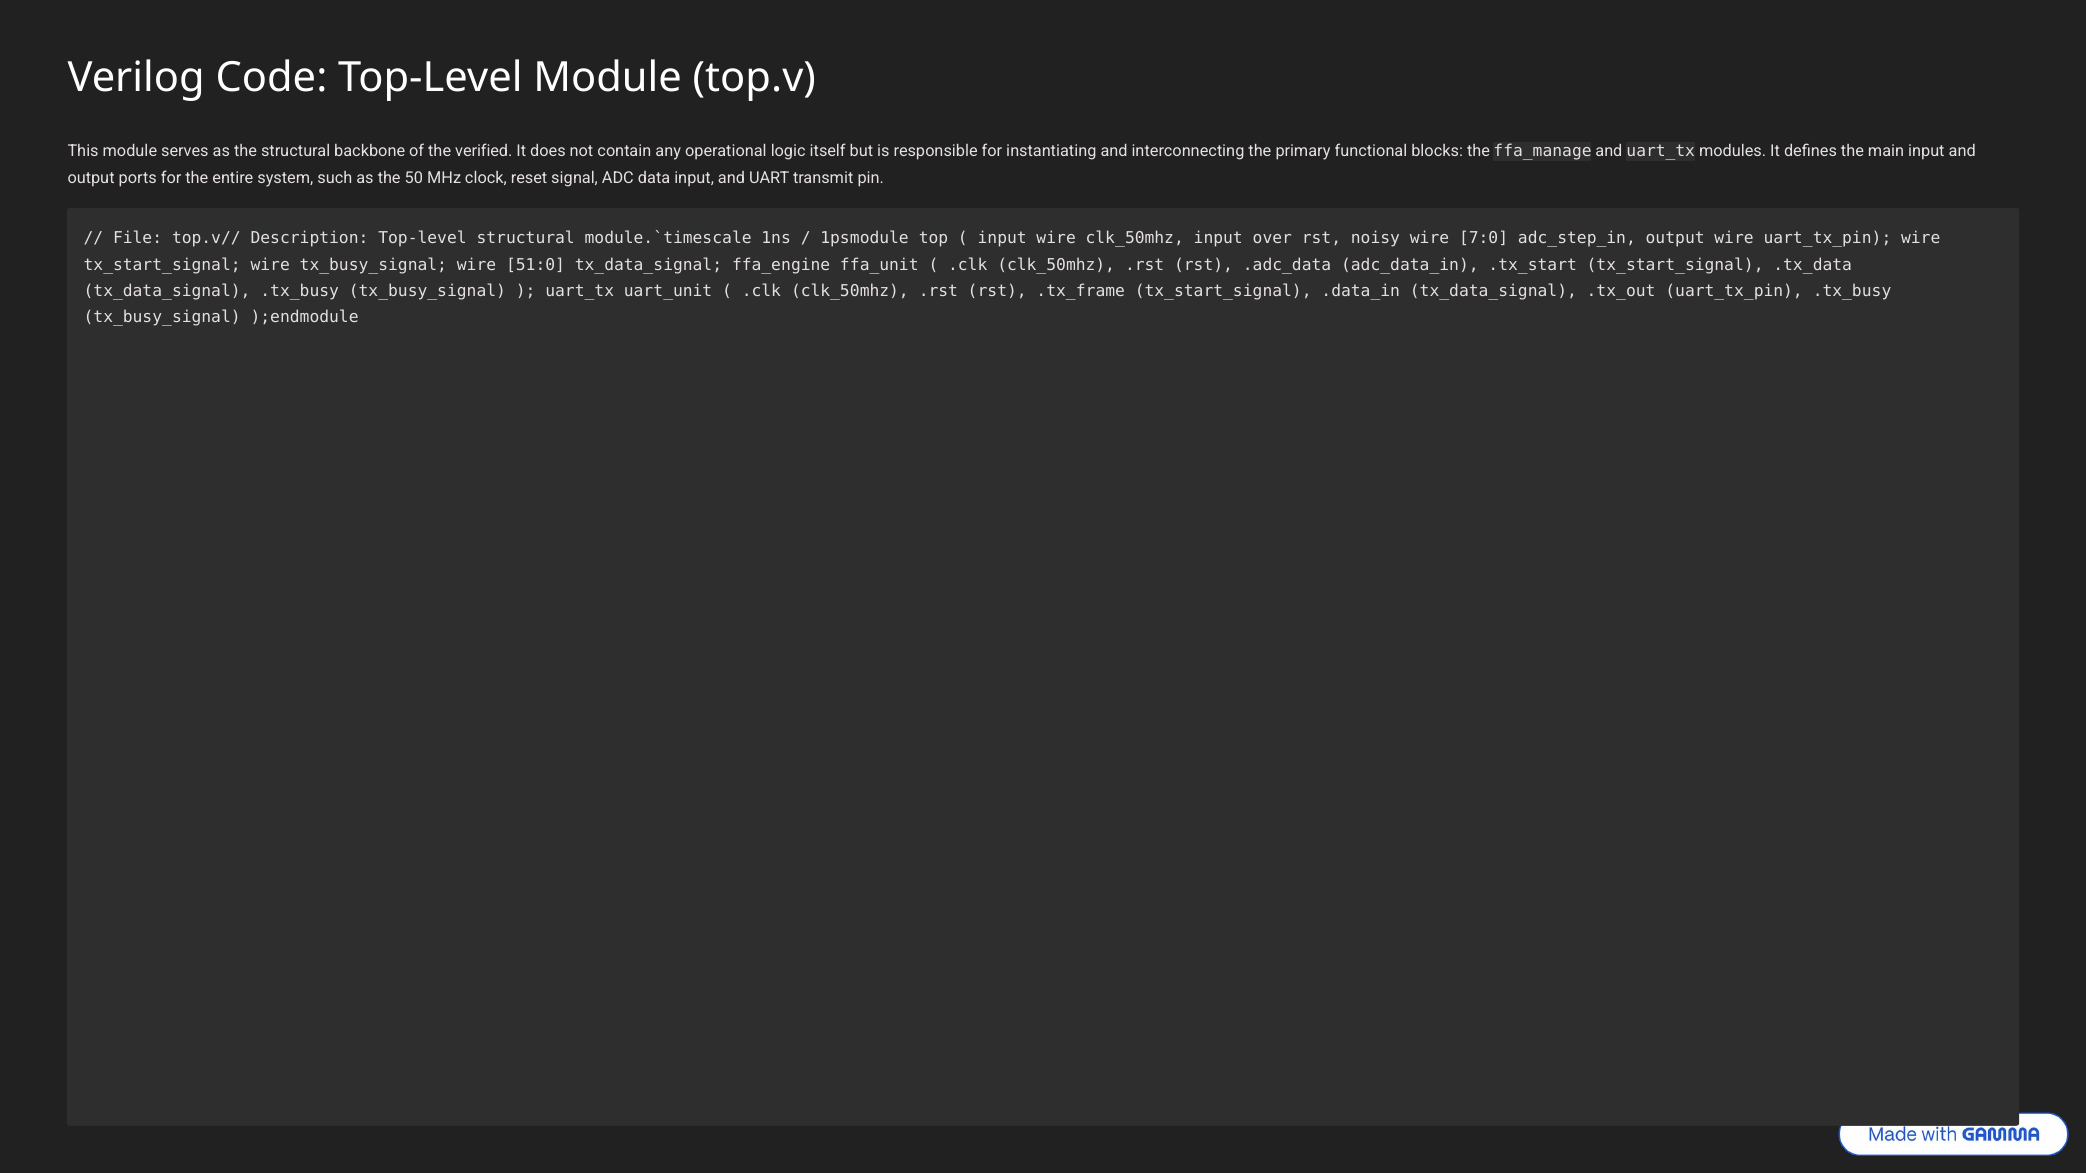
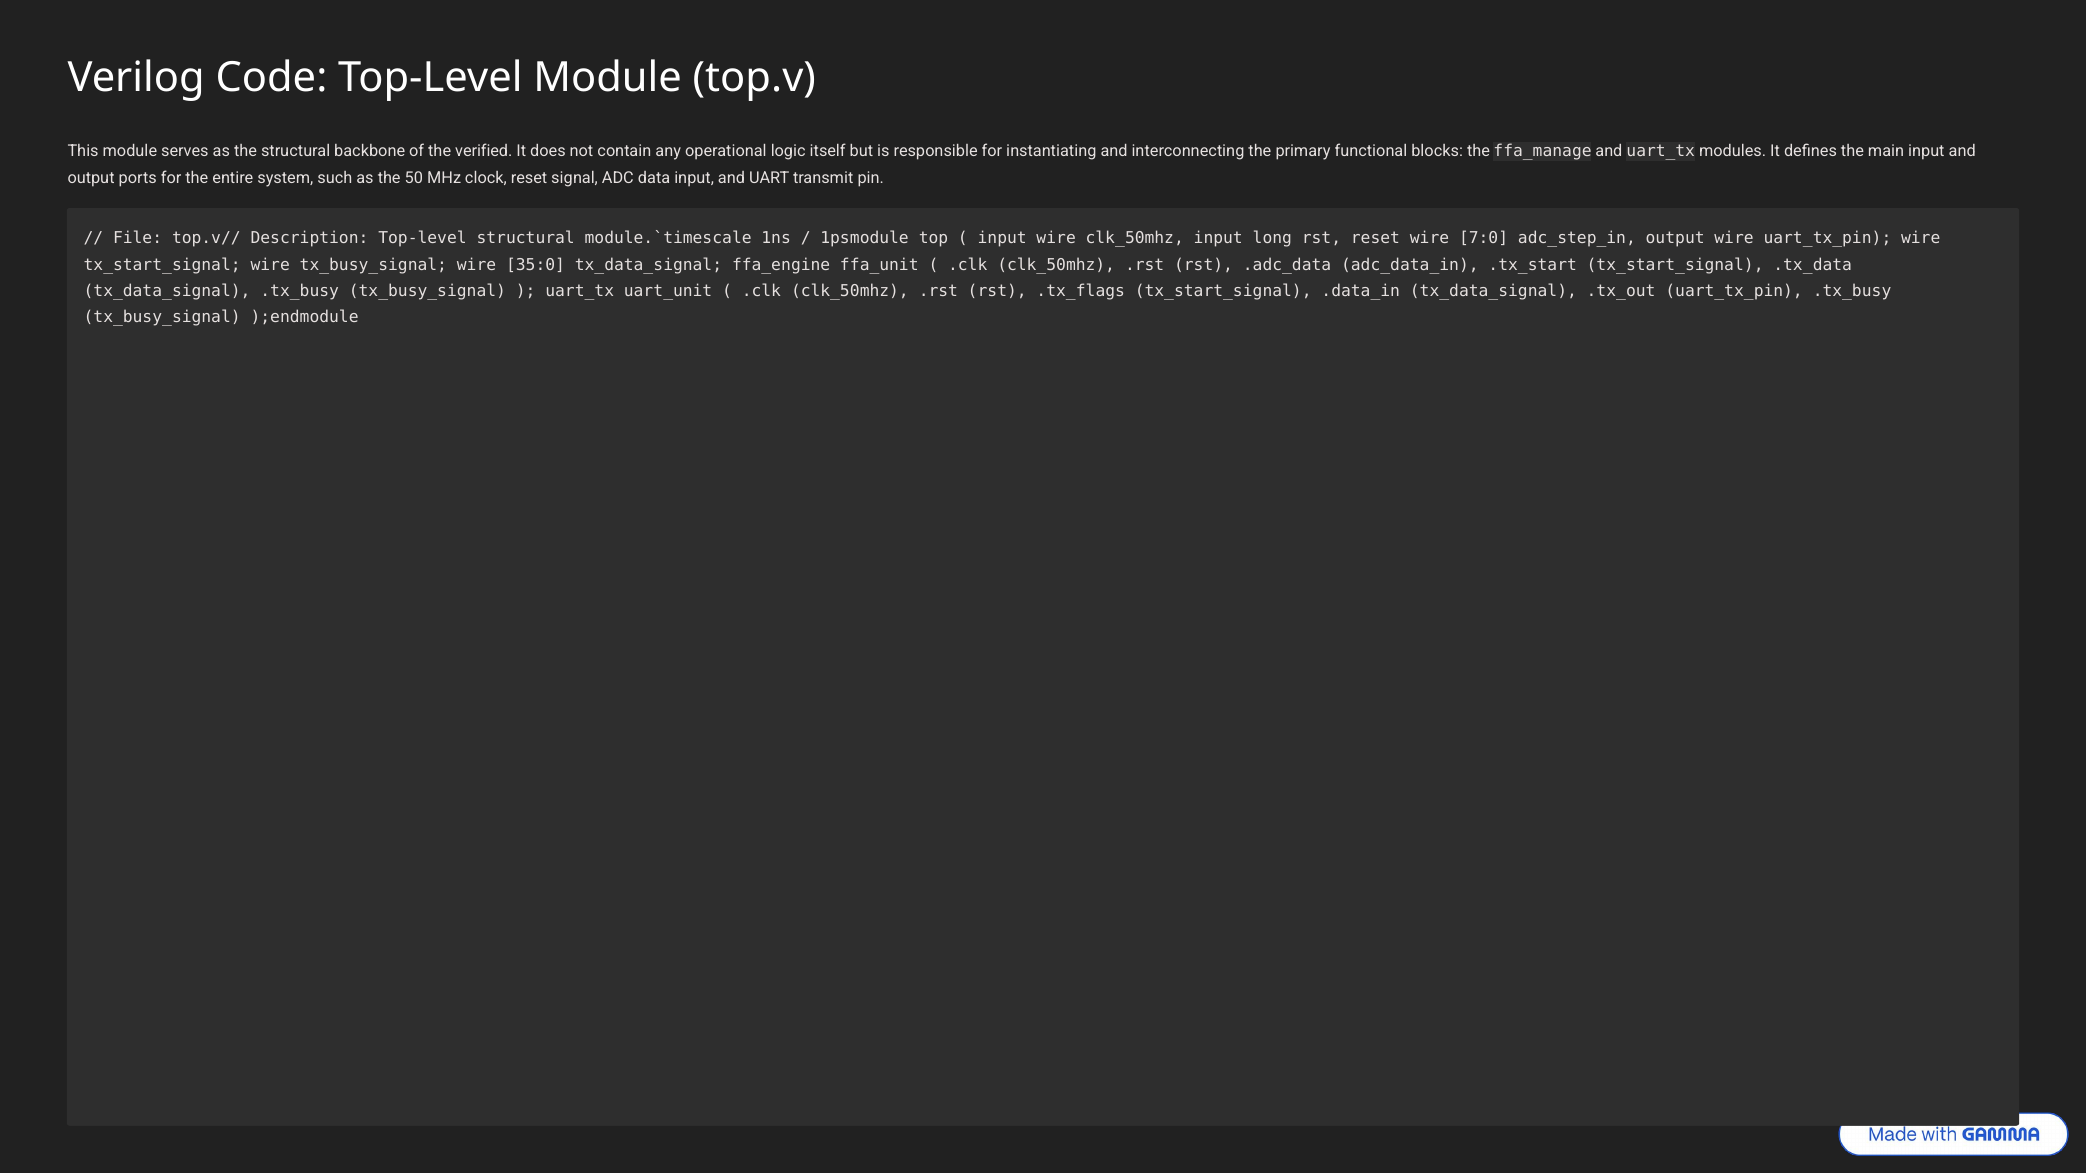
over: over -> long
rst noisy: noisy -> reset
51:0: 51:0 -> 35:0
.tx_frame: .tx_frame -> .tx_flags
